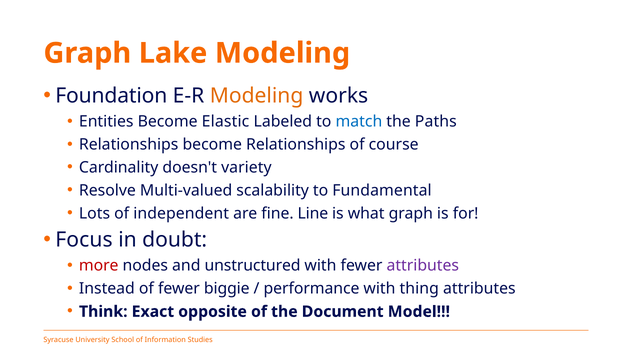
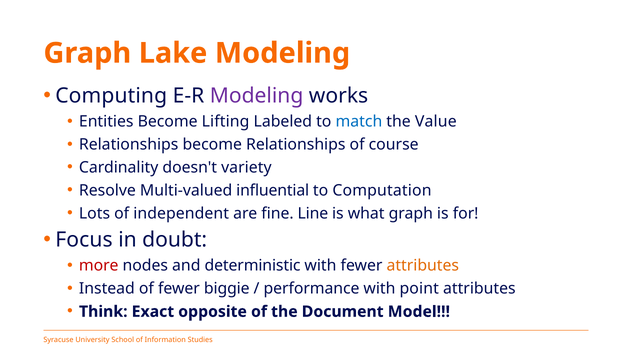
Foundation: Foundation -> Computing
Modeling at (257, 96) colour: orange -> purple
Elastic: Elastic -> Lifting
Paths: Paths -> Value
scalability: scalability -> influential
Fundamental: Fundamental -> Computation
unstructured: unstructured -> deterministic
attributes at (423, 265) colour: purple -> orange
thing: thing -> point
